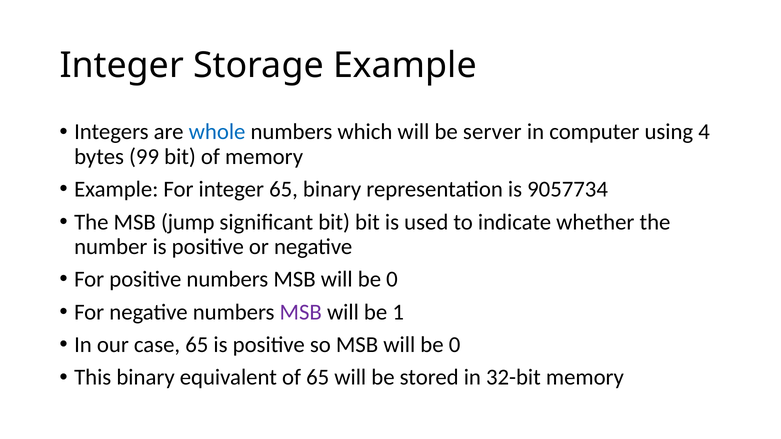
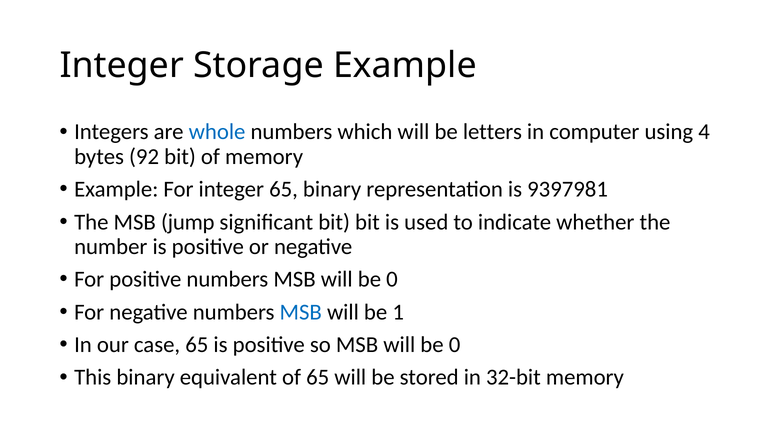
server: server -> letters
99: 99 -> 92
9057734: 9057734 -> 9397981
MSB at (301, 312) colour: purple -> blue
